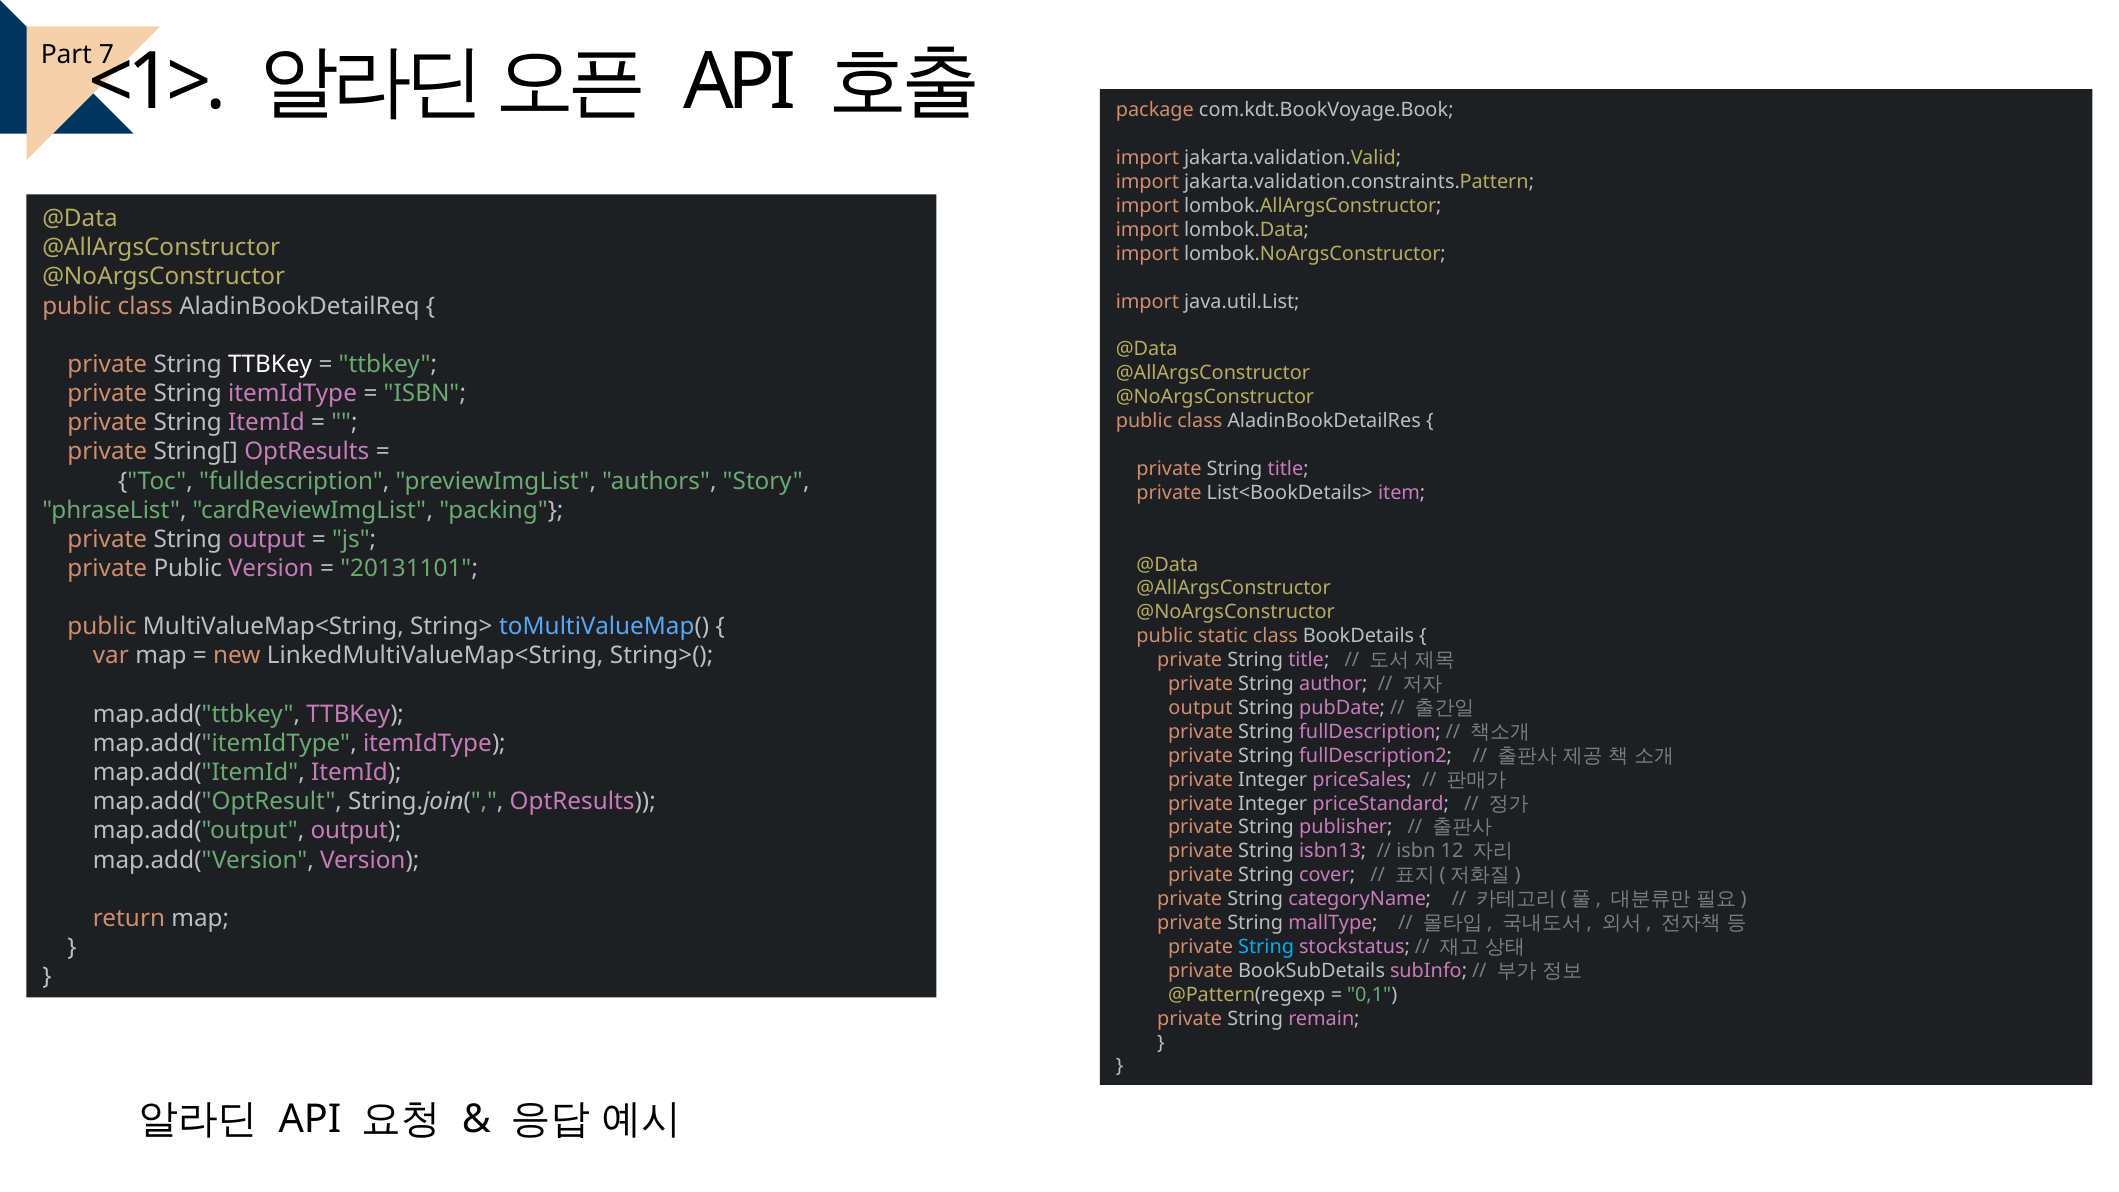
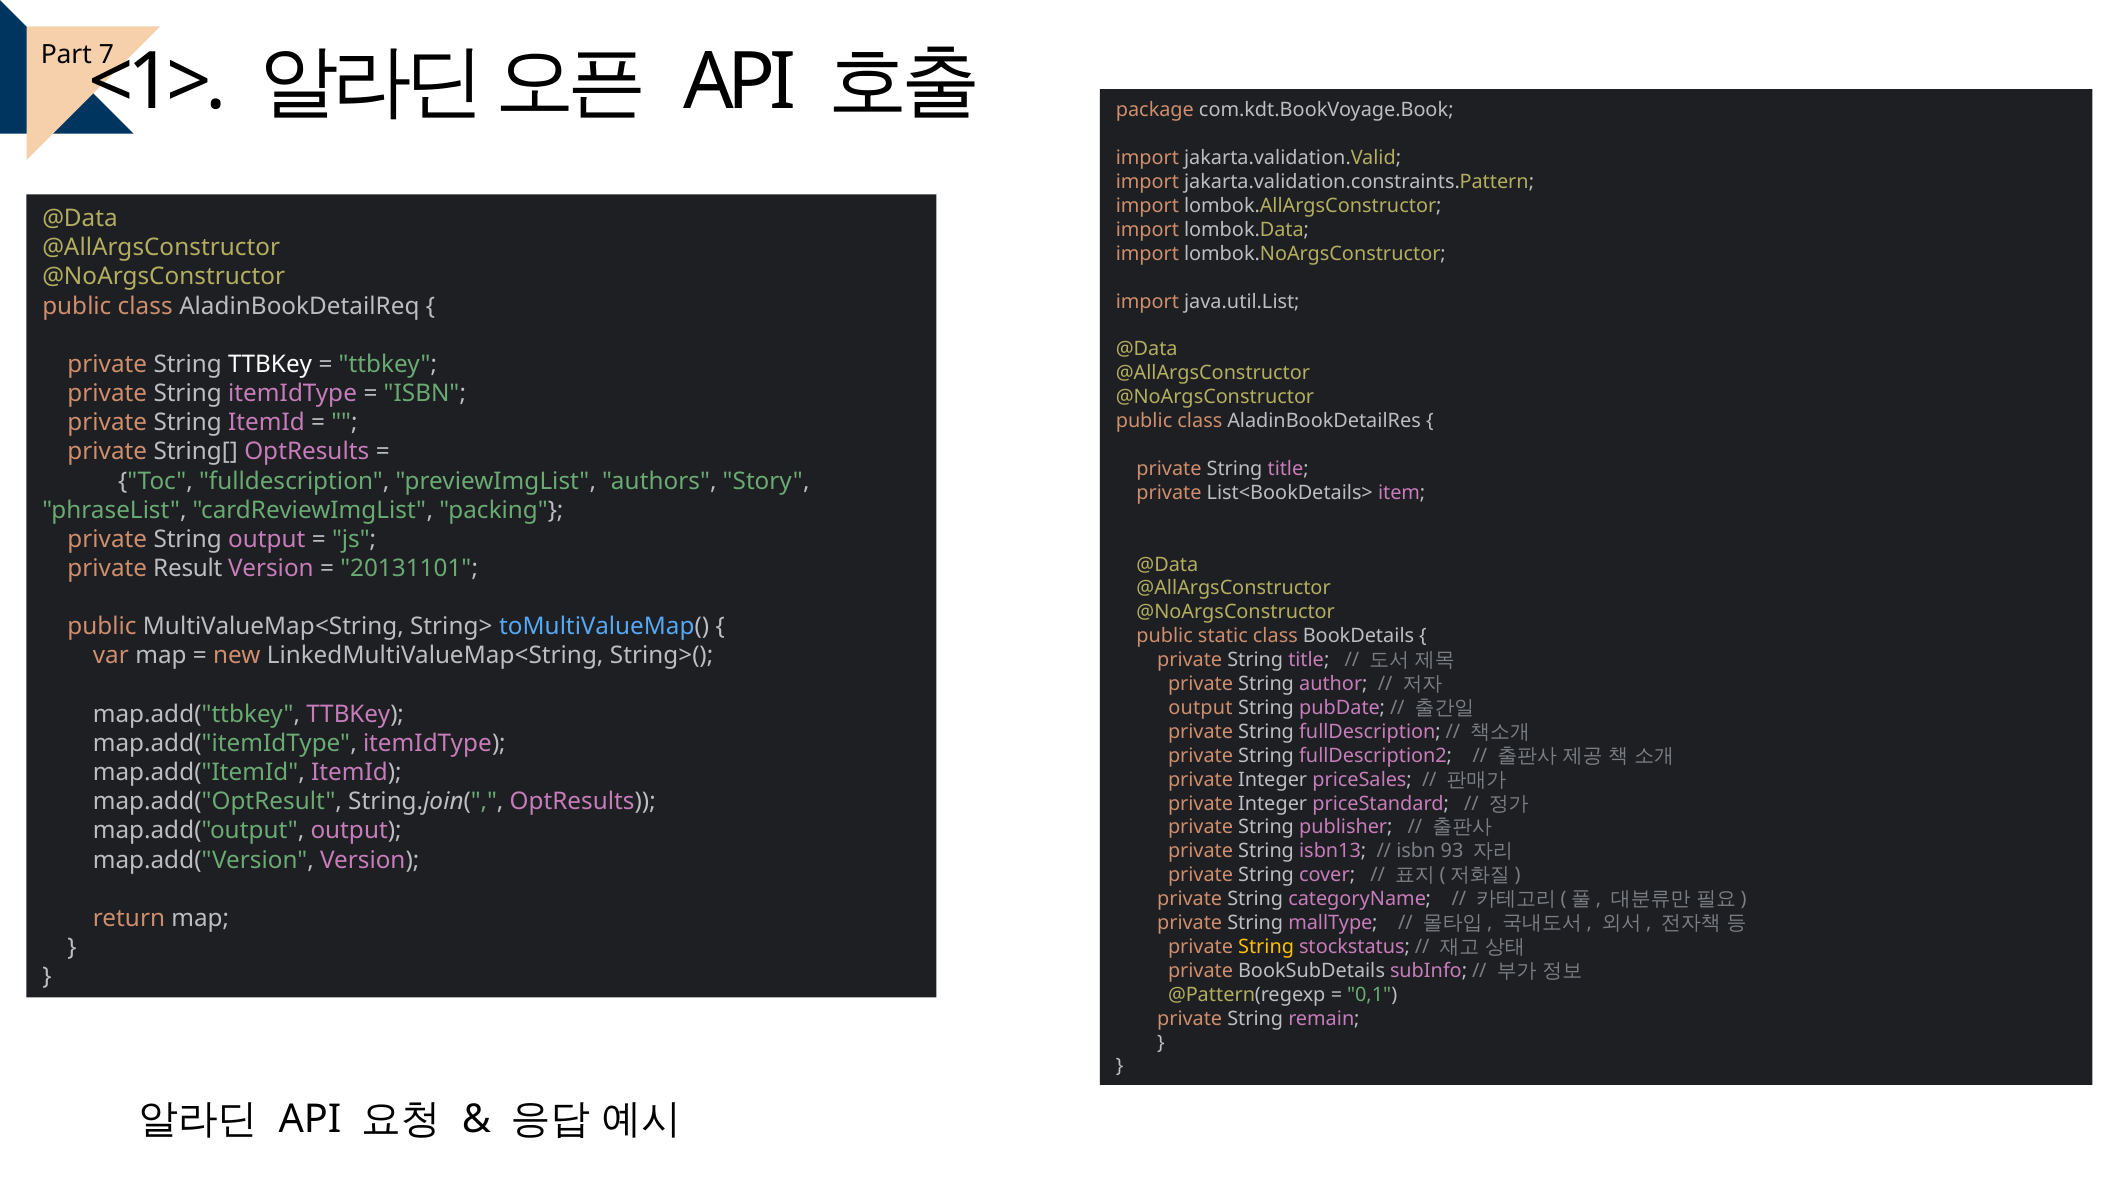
private Public: Public -> Result
12: 12 -> 93
String at (1266, 947) colour: light blue -> yellow
